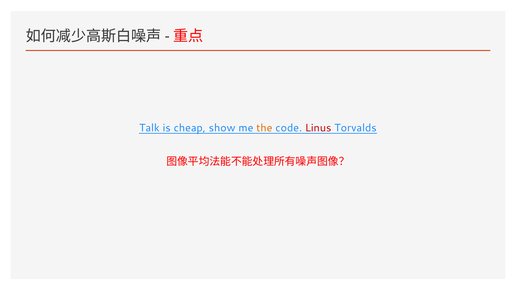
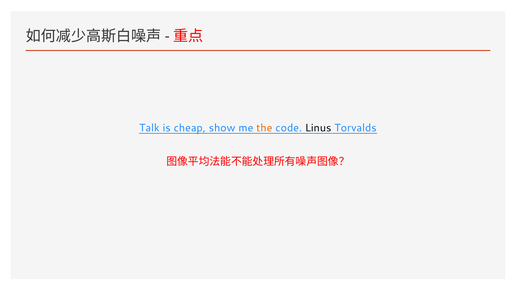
Linus colour: red -> black
